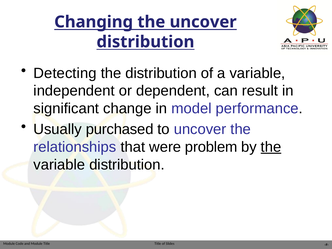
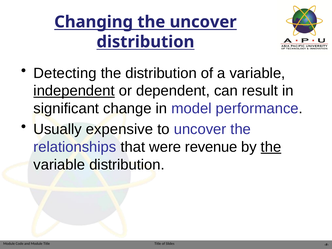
independent underline: none -> present
purchased: purchased -> expensive
problem: problem -> revenue
